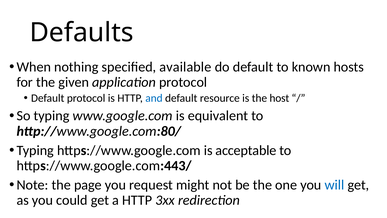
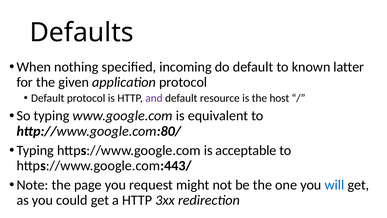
available: available -> incoming
hosts: hosts -> latter
and colour: blue -> purple
